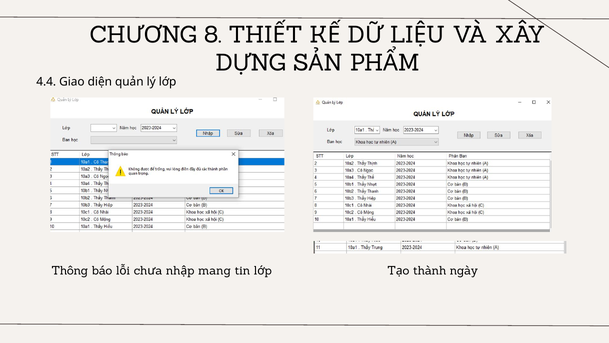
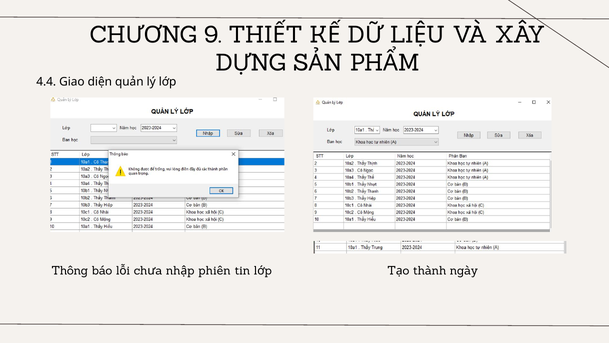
8: 8 -> 9
mang: mang -> phiên
